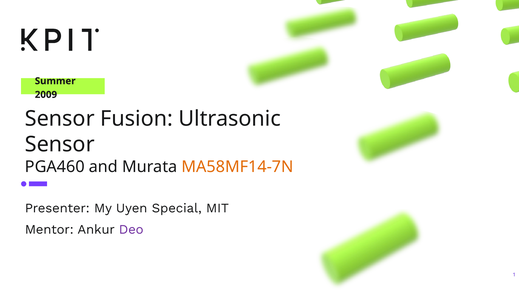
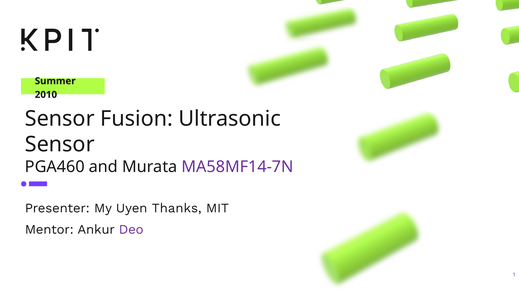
2009: 2009 -> 2010
MA58MF14-7N colour: orange -> purple
Special: Special -> Thanks
